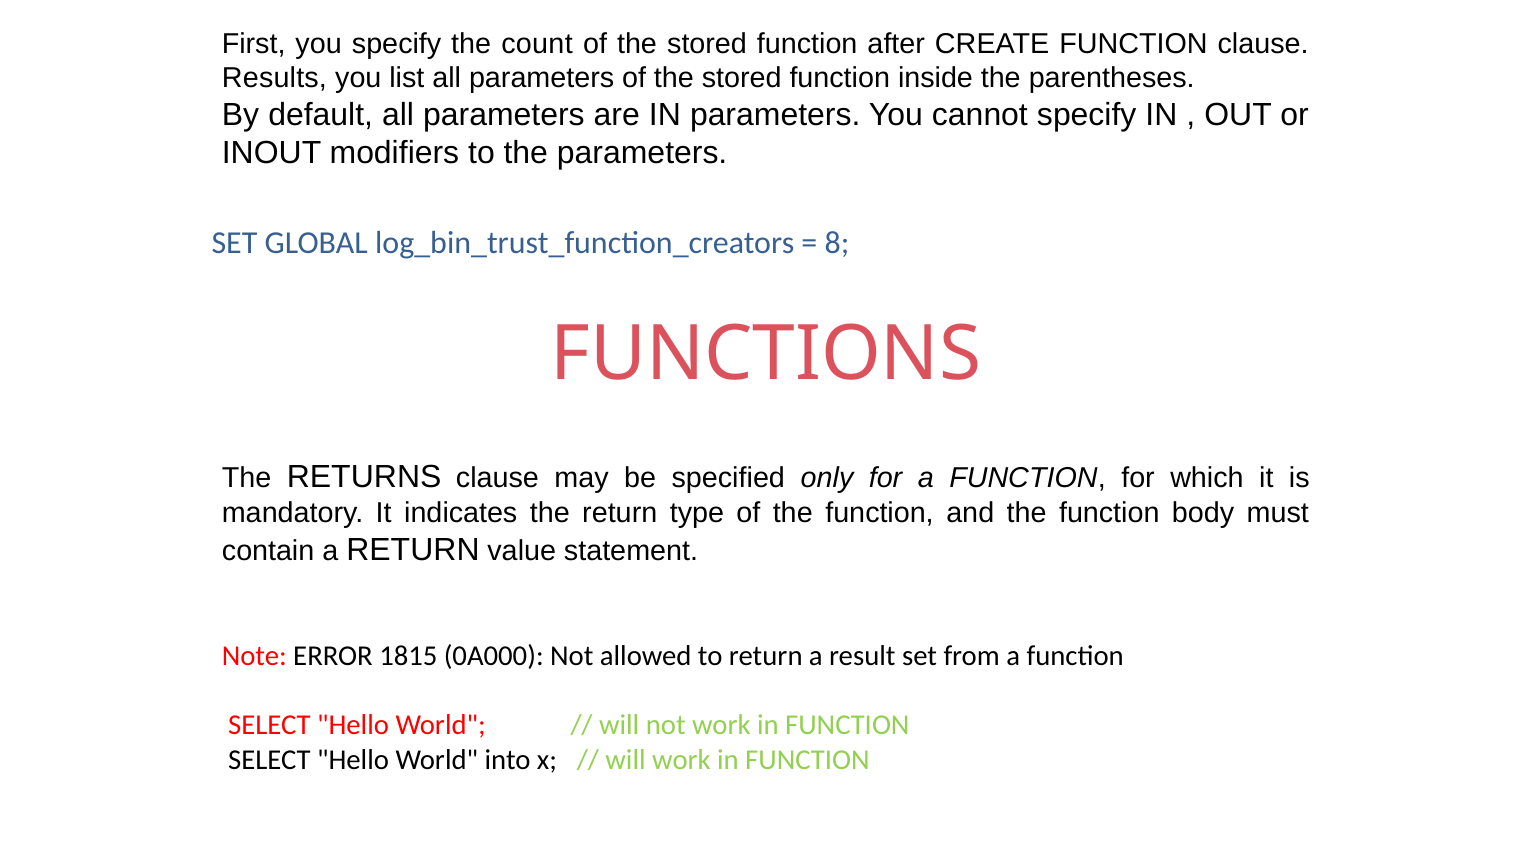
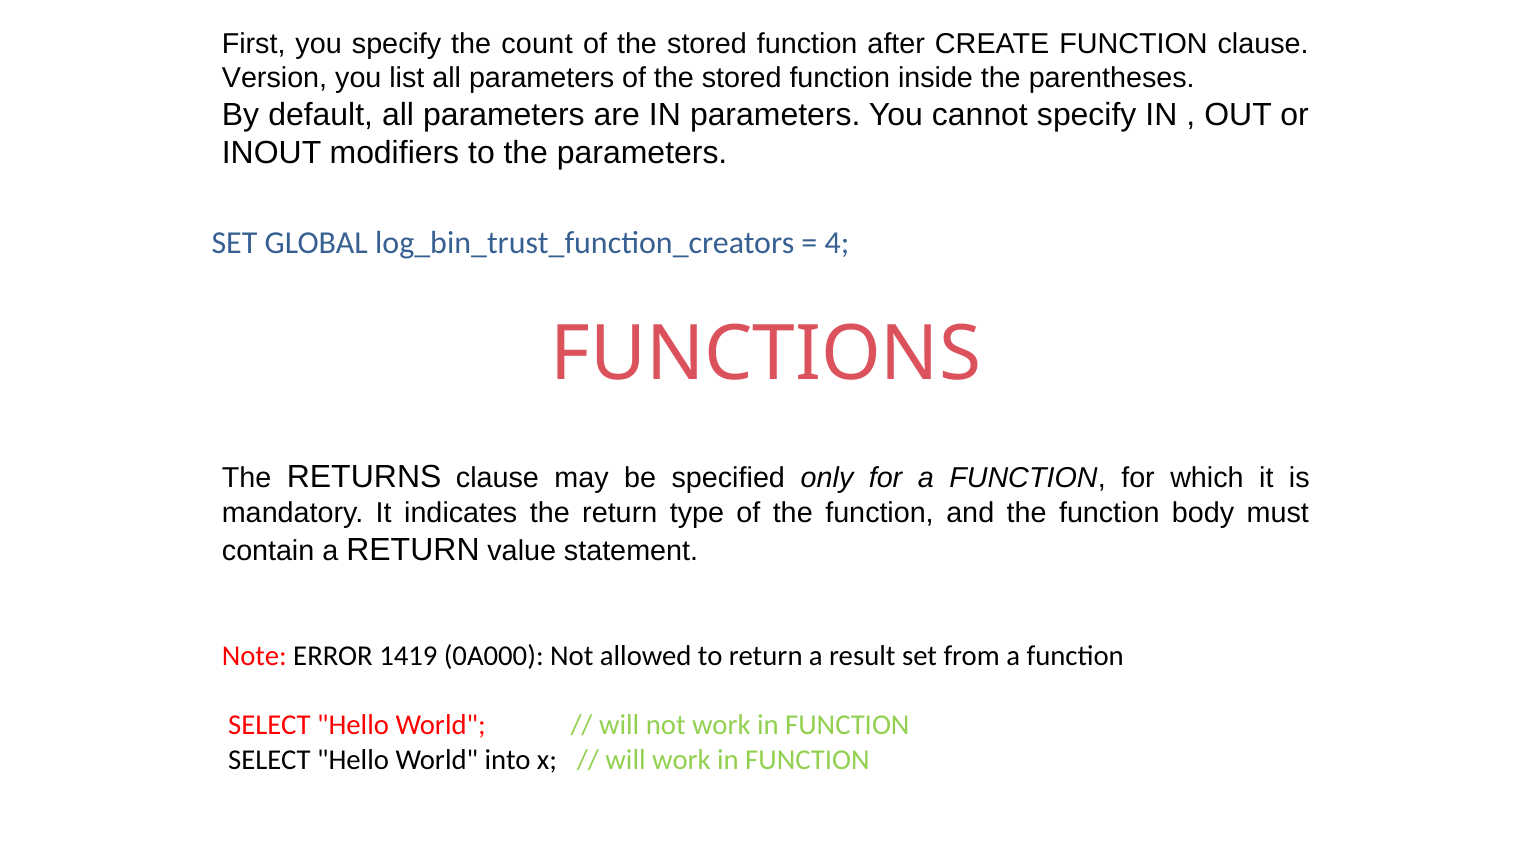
Results: Results -> Version
8: 8 -> 4
1815: 1815 -> 1419
